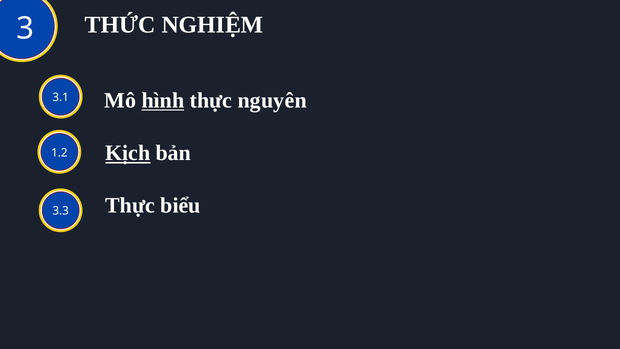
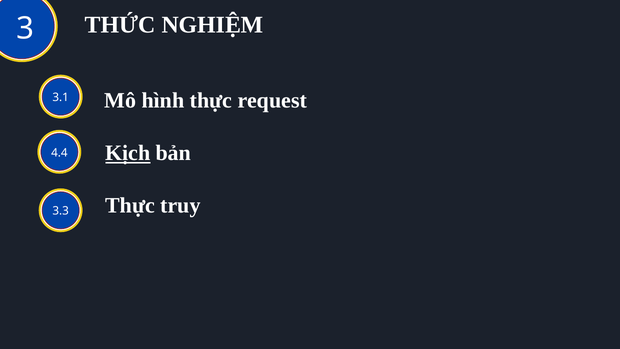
hình underline: present -> none
nguyên: nguyên -> request
1.2: 1.2 -> 4.4
biểu: biểu -> truy
